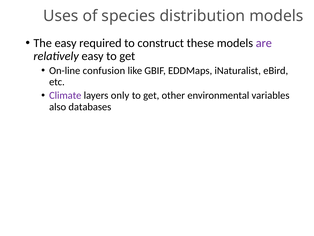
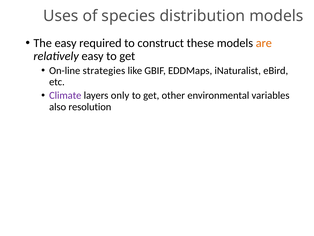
are colour: purple -> orange
confusion: confusion -> strategies
databases: databases -> resolution
